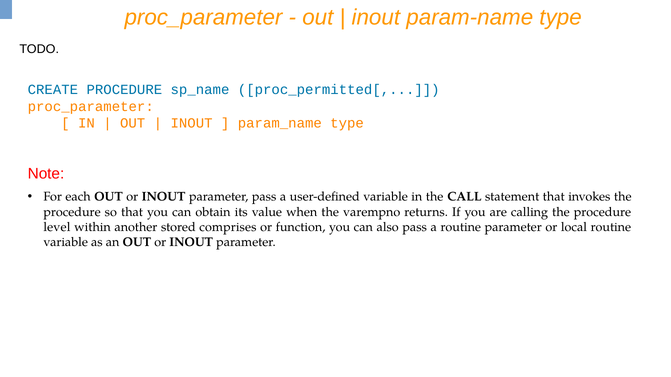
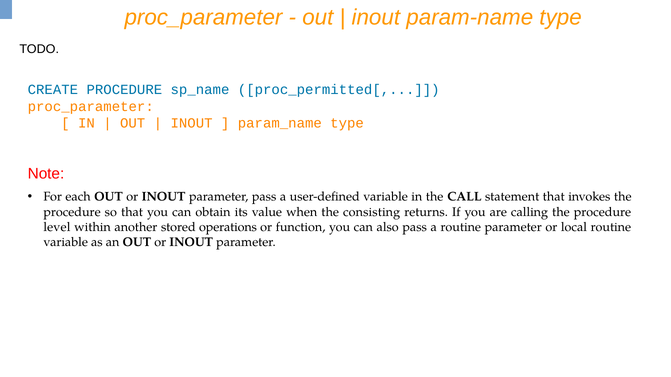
varempno: varempno -> consisting
comprises: comprises -> operations
